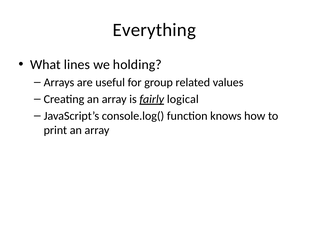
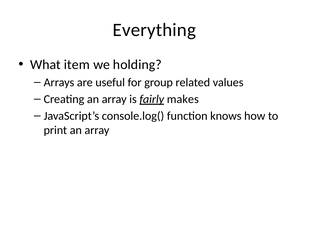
lines: lines -> item
logical: logical -> makes
